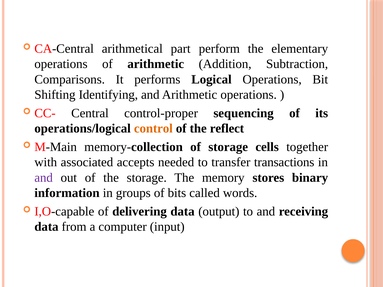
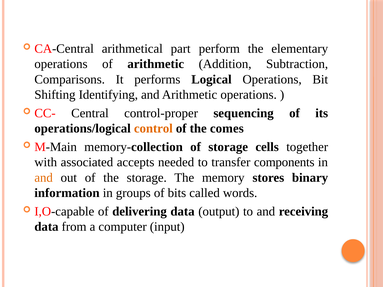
reflect: reflect -> comes
transactions: transactions -> components
and at (44, 178) colour: purple -> orange
